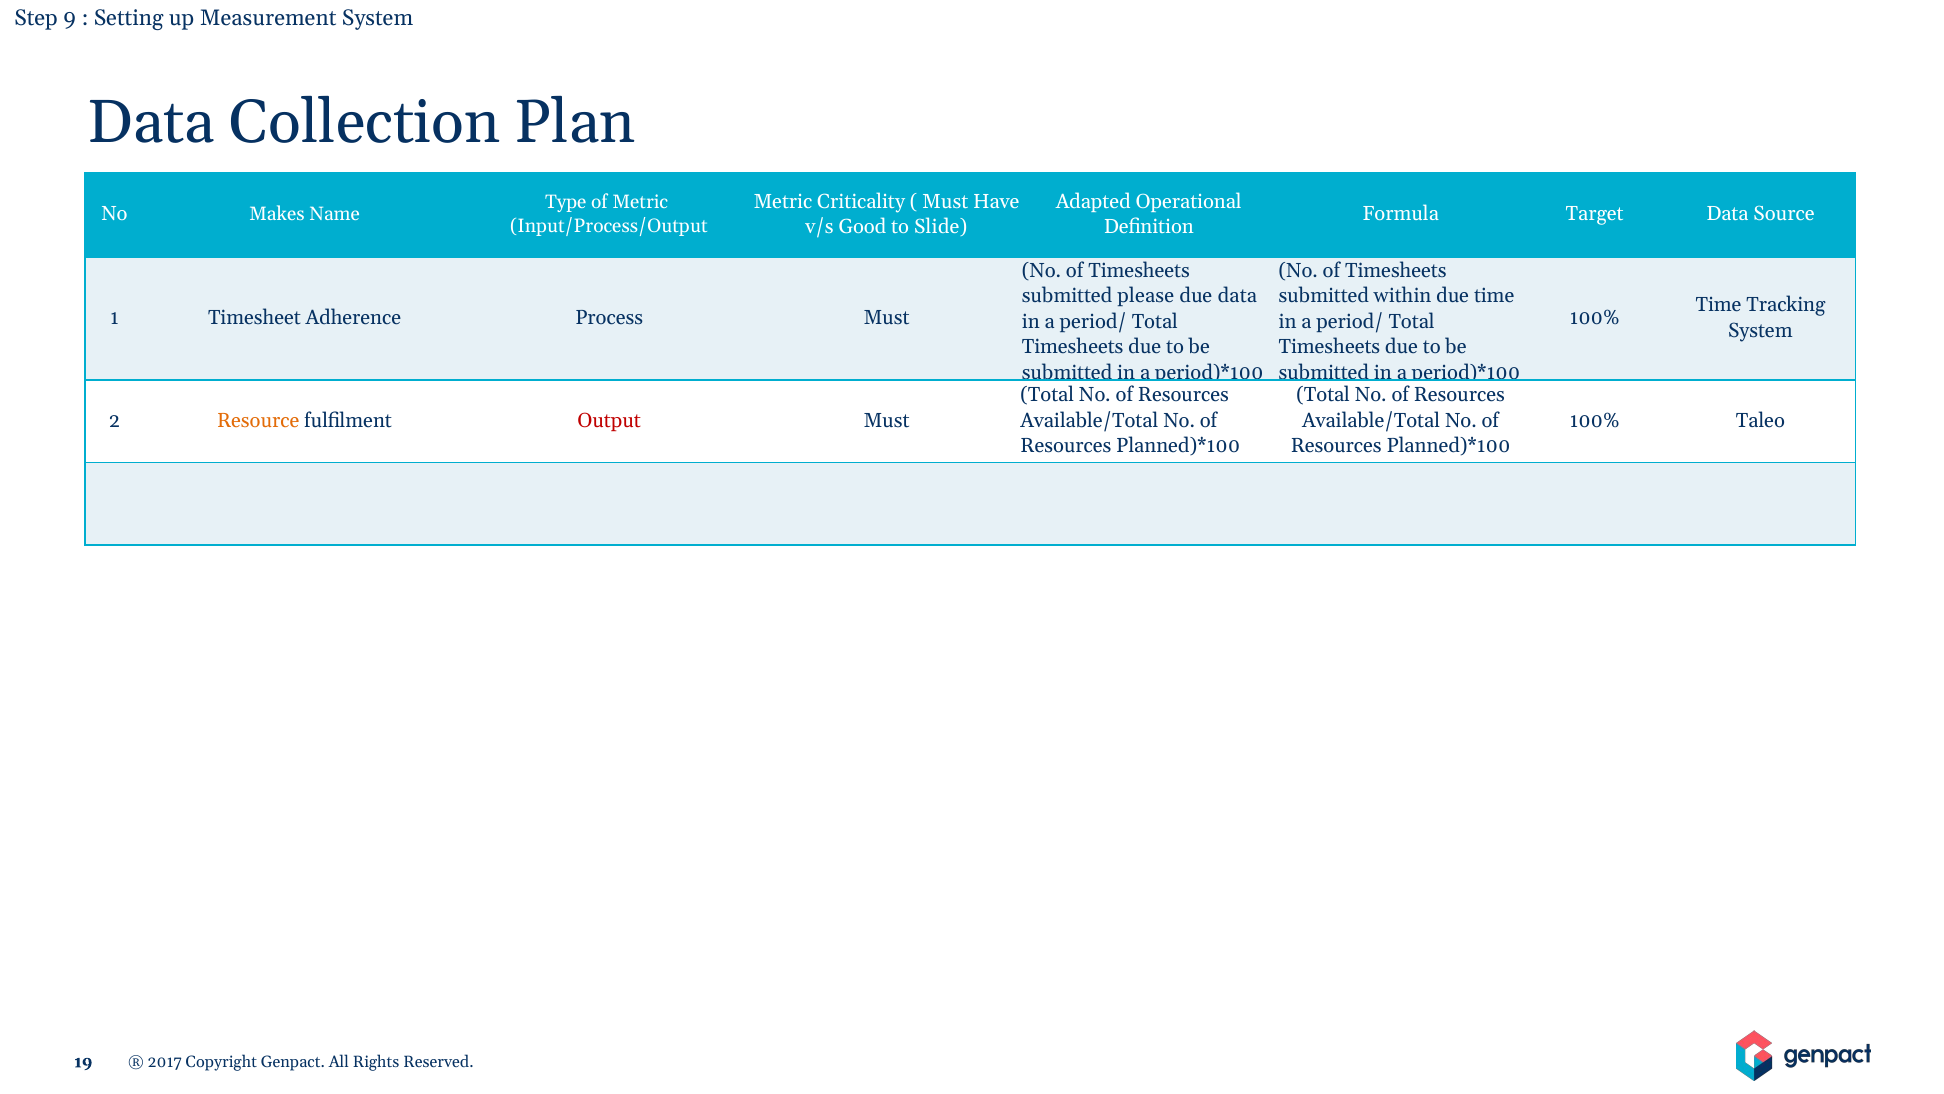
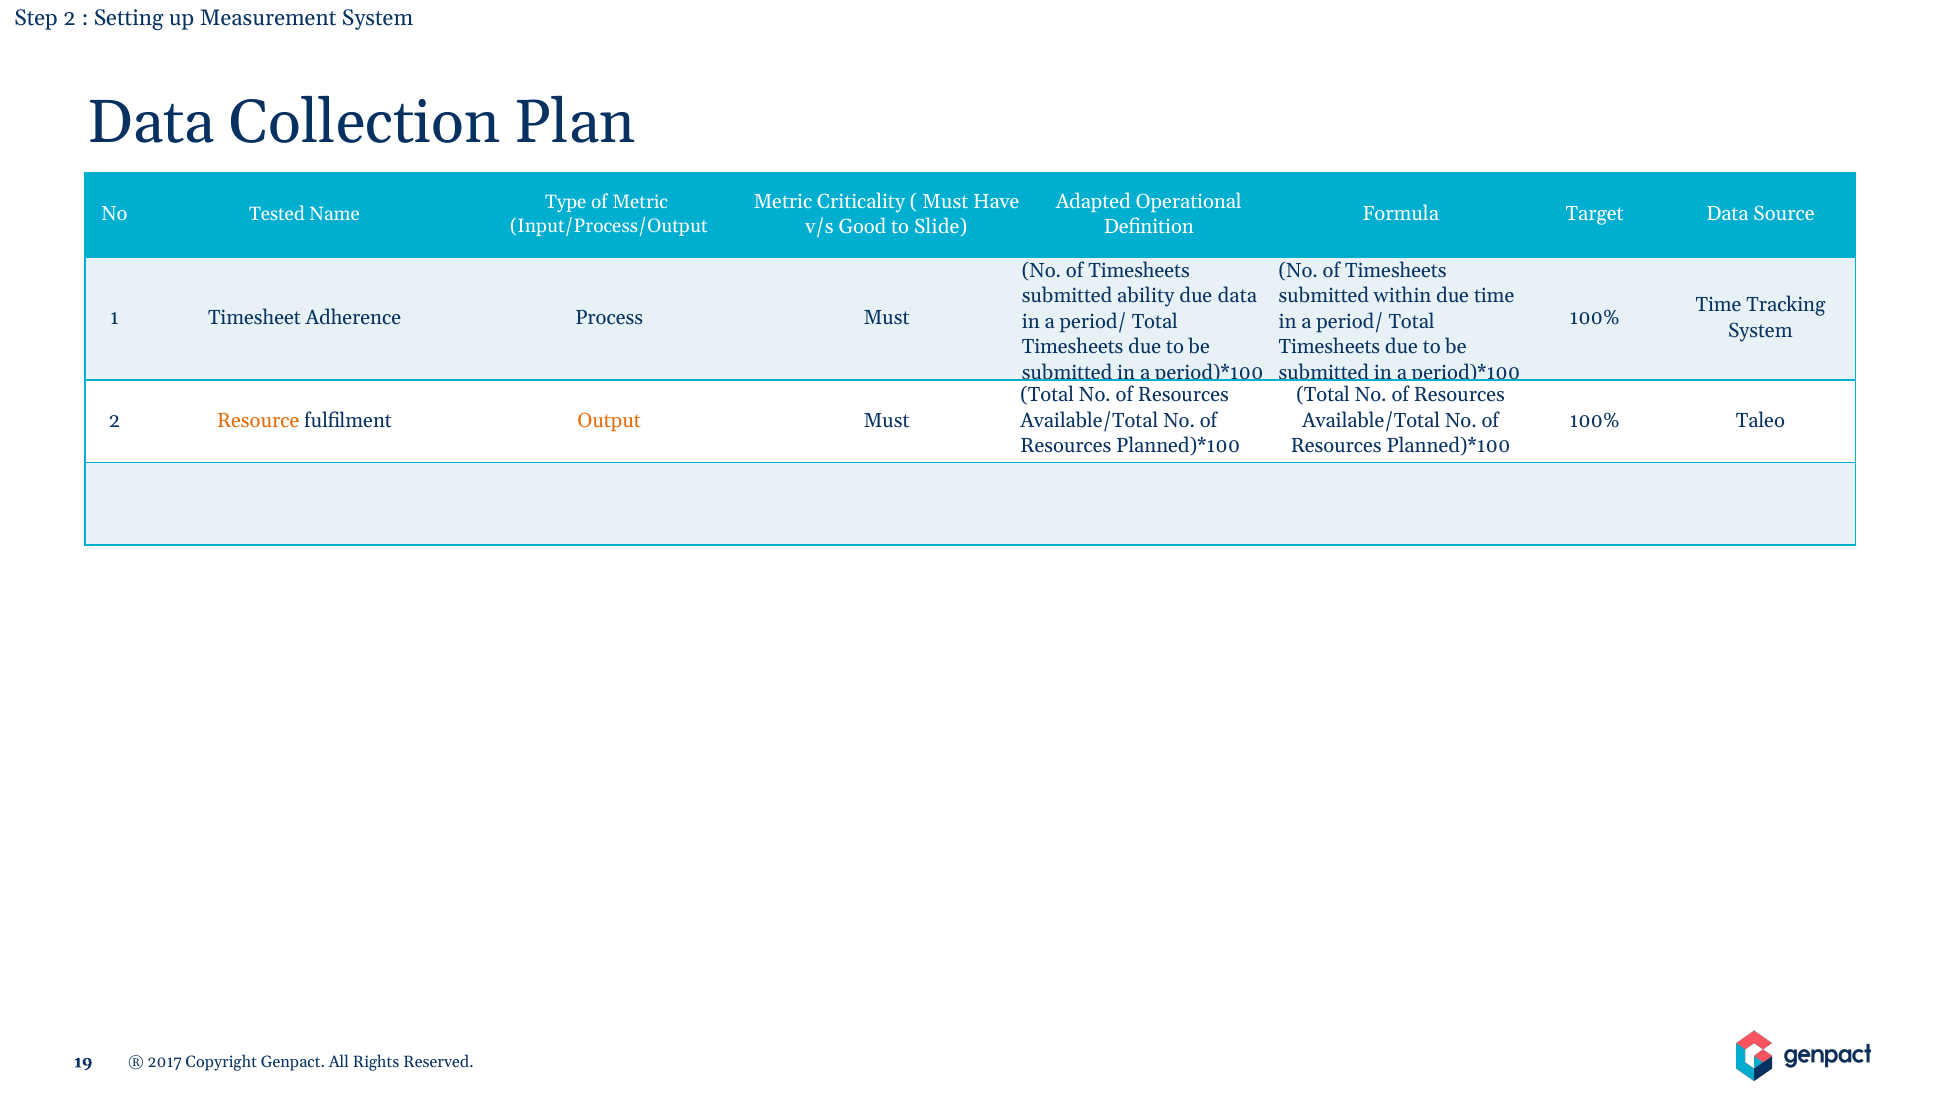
Step 9: 9 -> 2
Makes: Makes -> Tested
please: please -> ability
Output colour: red -> orange
